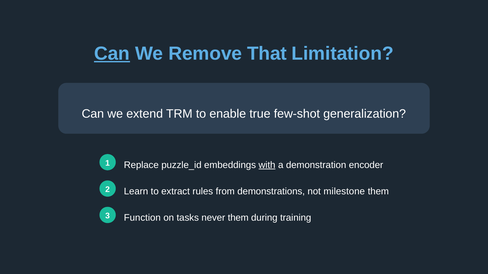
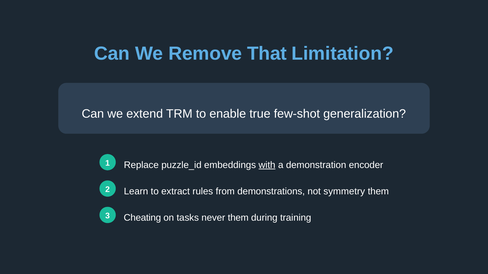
Can at (112, 54) underline: present -> none
milestone: milestone -> symmetry
Function: Function -> Cheating
